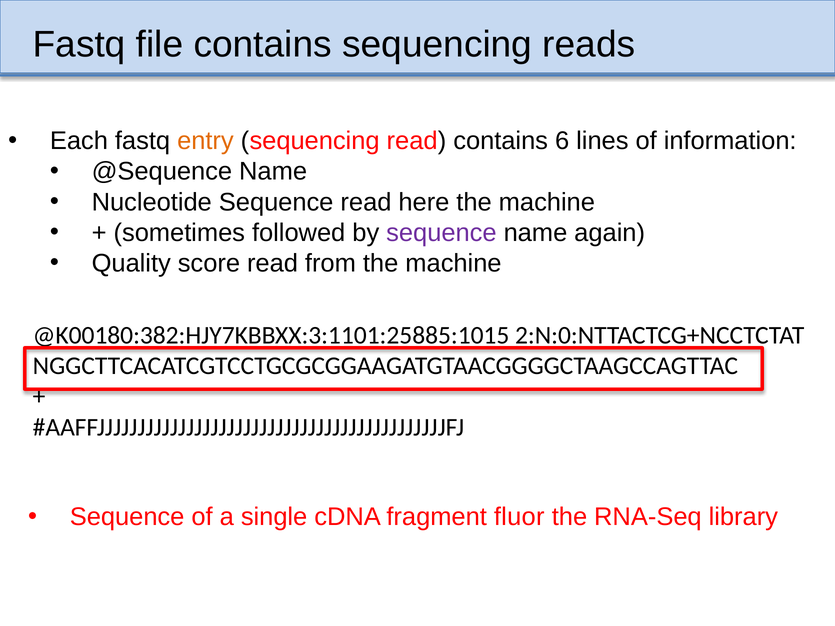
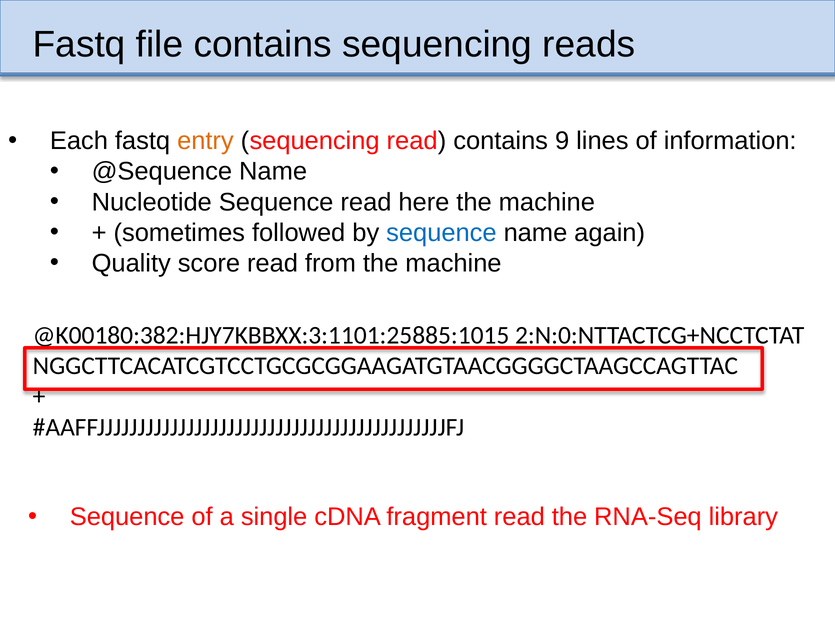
6: 6 -> 9
sequence at (441, 233) colour: purple -> blue
fragment fluor: fluor -> read
